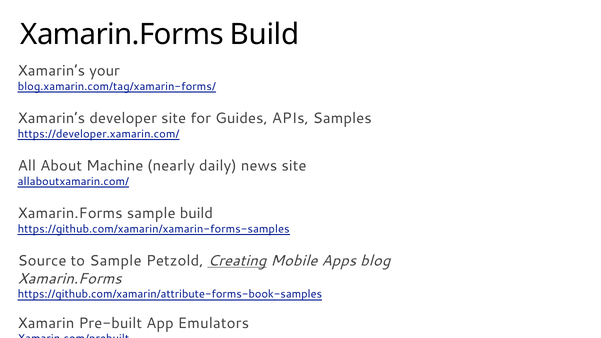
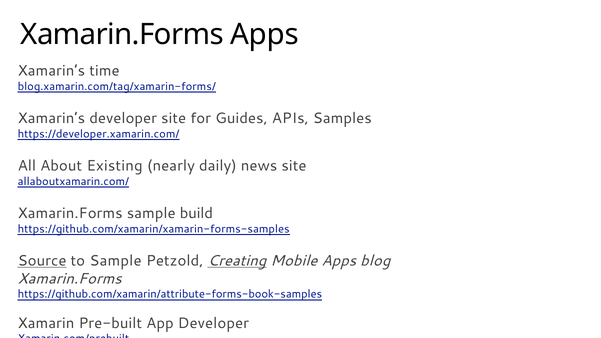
Xamarin.Forms Build: Build -> Apps
your: your -> time
Machine: Machine -> Existing
Source underline: none -> present
App Emulators: Emulators -> Developer
